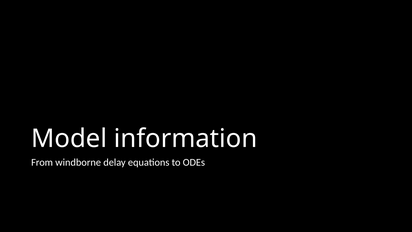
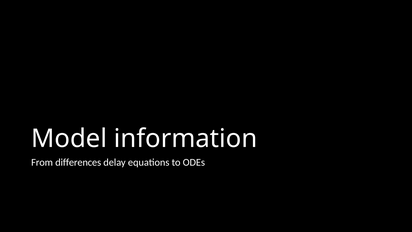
windborne: windborne -> differences
